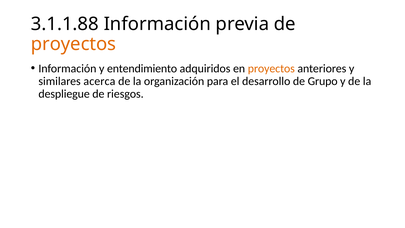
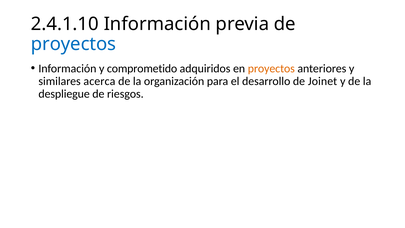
3.1.1.88: 3.1.1.88 -> 2.4.1.10
proyectos at (74, 44) colour: orange -> blue
entendimiento: entendimiento -> comprometido
Grupo: Grupo -> Joinet
